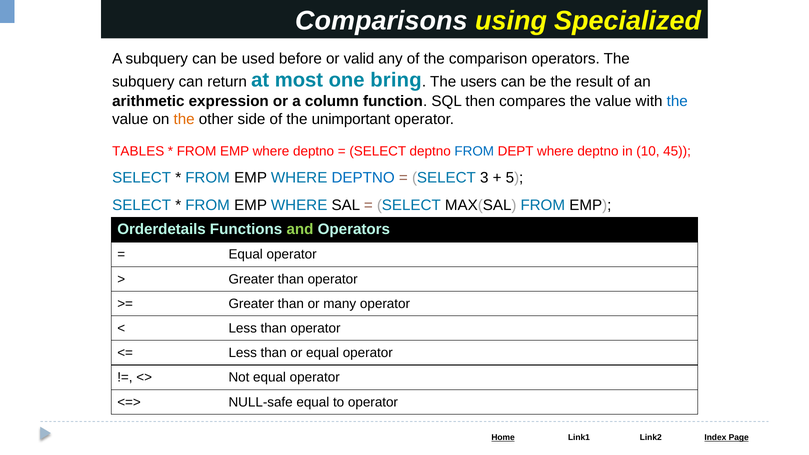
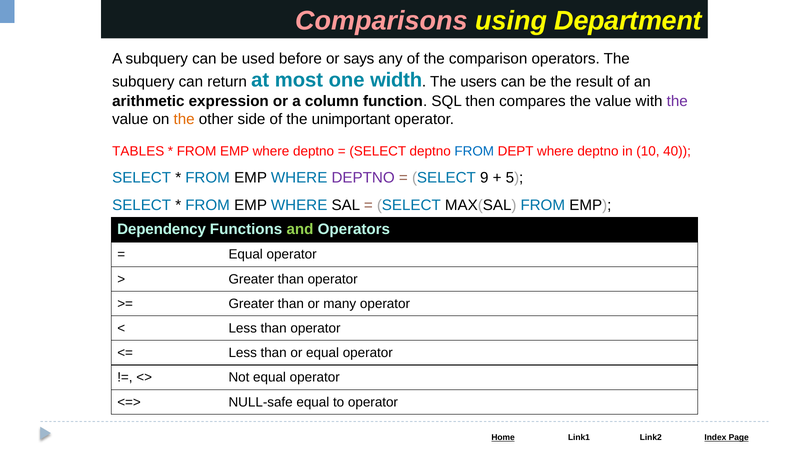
Comparisons colour: white -> pink
Specialized: Specialized -> Department
valid: valid -> says
bring: bring -> width
the at (677, 101) colour: blue -> purple
45: 45 -> 40
DEPTNO at (363, 178) colour: blue -> purple
3: 3 -> 9
Orderdetails: Orderdetails -> Dependency
